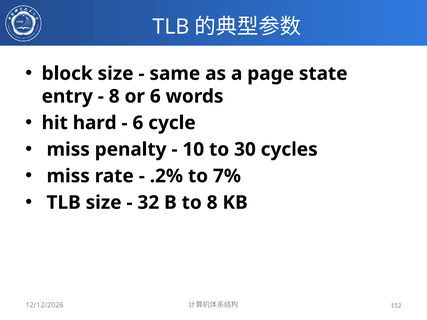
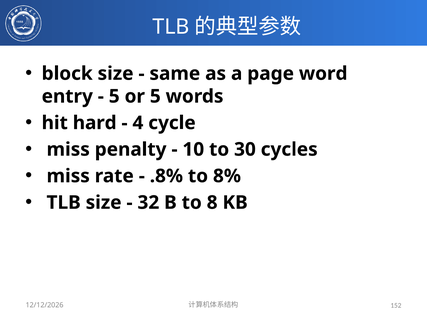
state: state -> word
8 at (114, 96): 8 -> 5
or 6: 6 -> 5
6 at (138, 123): 6 -> 4
.2%: .2% -> .8%
7%: 7% -> 8%
